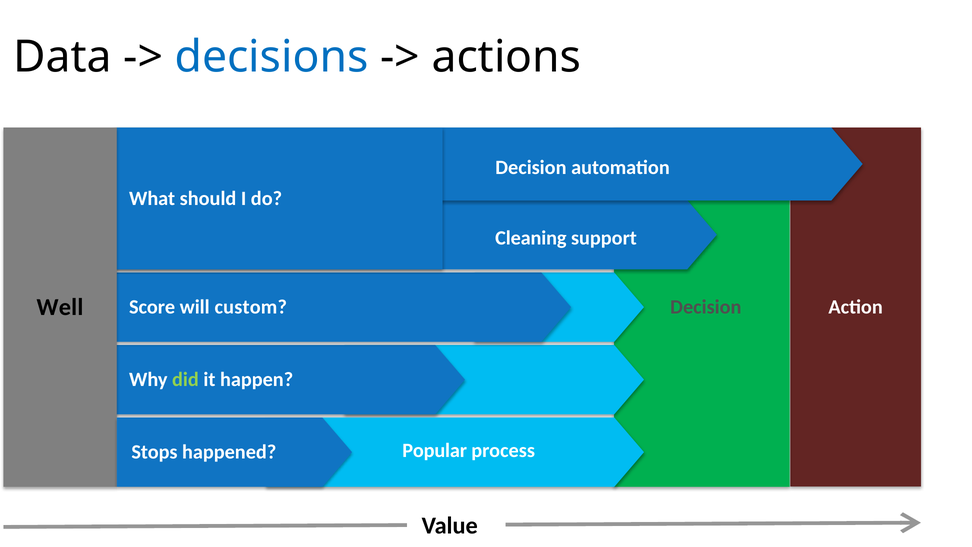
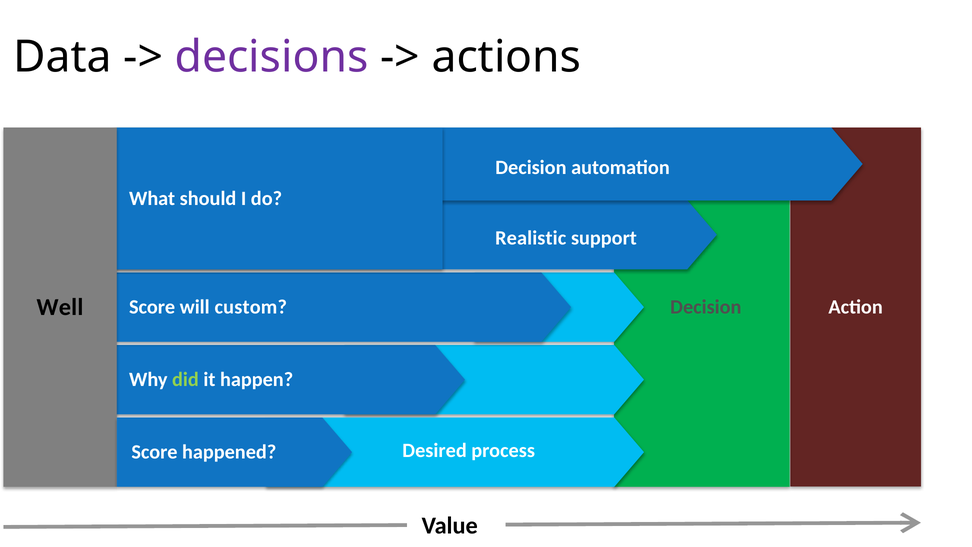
decisions colour: blue -> purple
Cleaning: Cleaning -> Realistic
Stops at (154, 452): Stops -> Score
Popular: Popular -> Desired
